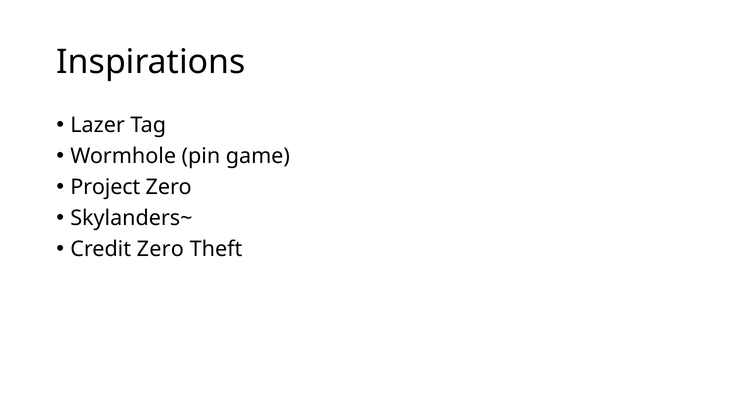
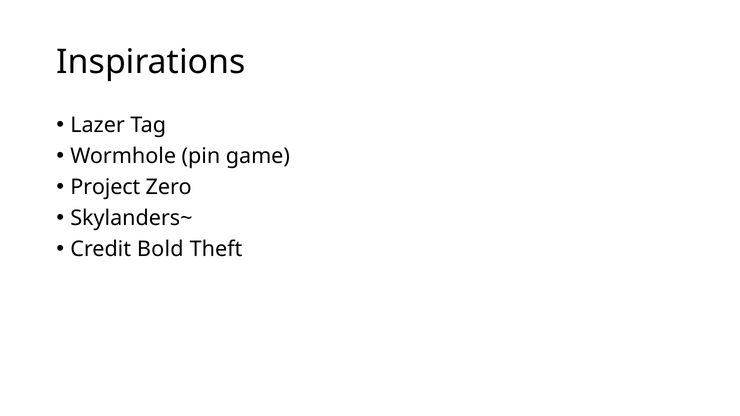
Credit Zero: Zero -> Bold
